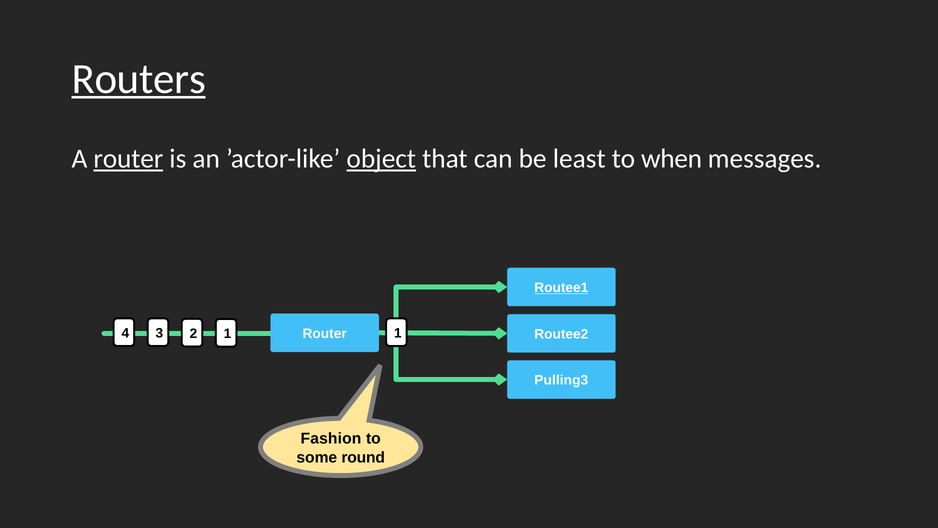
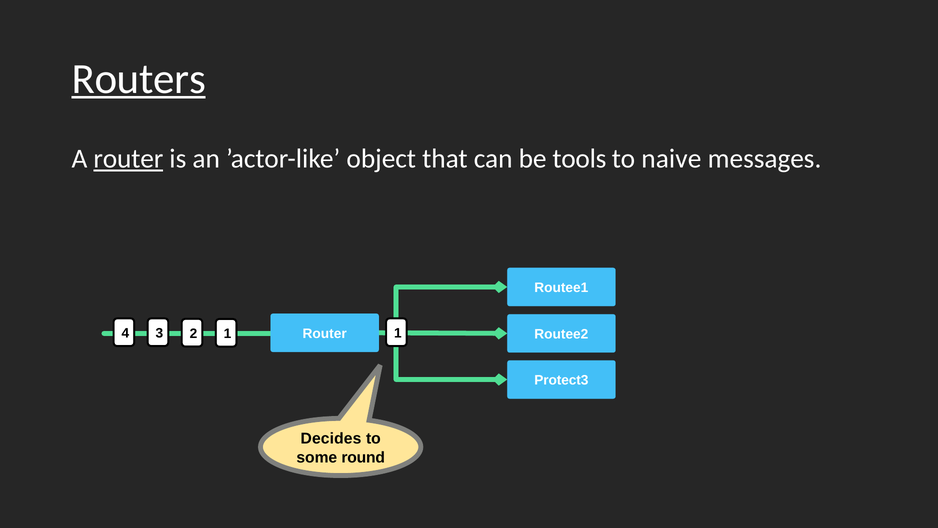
object underline: present -> none
least: least -> tools
when: when -> naive
Routee1 underline: present -> none
Pulling3: Pulling3 -> Protect3
Fashion: Fashion -> Decides
